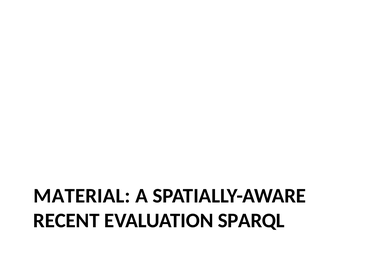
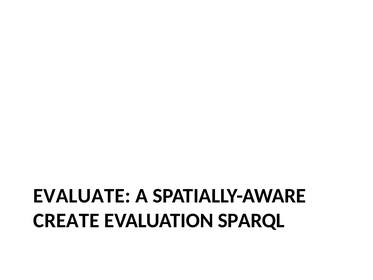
MATERIAL: MATERIAL -> EVALUATE
RECENT: RECENT -> CREATE
